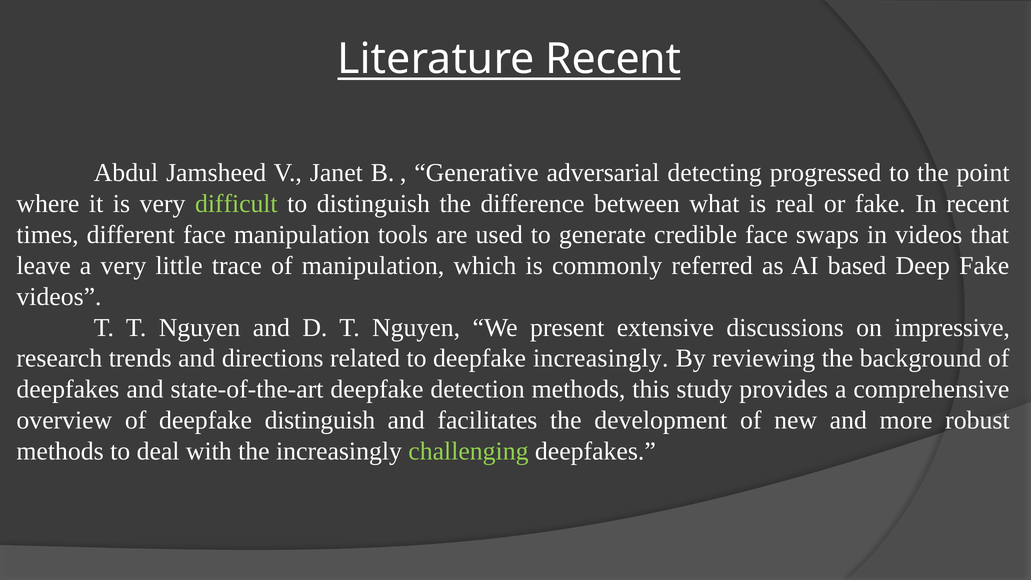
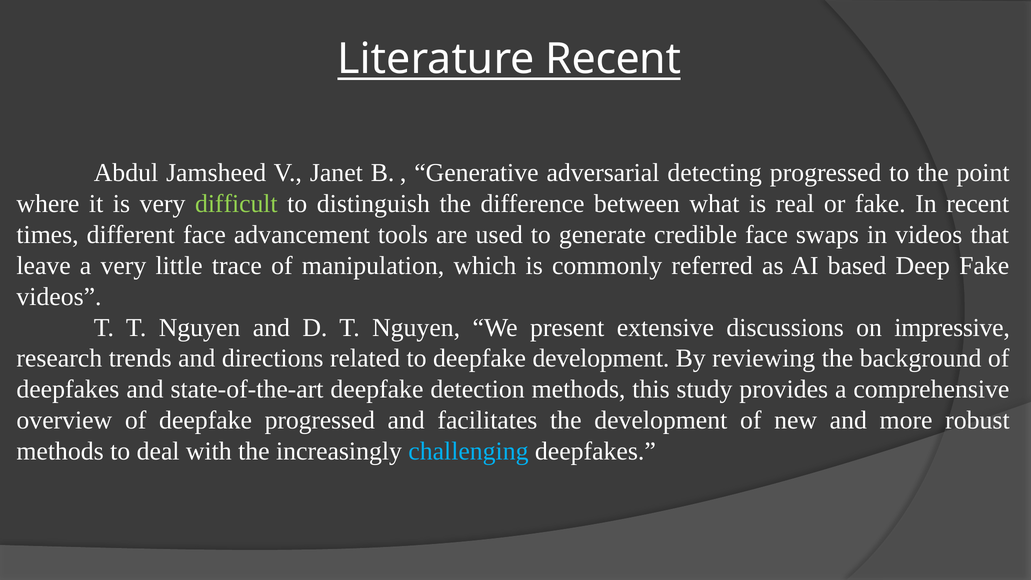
face manipulation: manipulation -> advancement
deepfake increasingly: increasingly -> development
deepfake distinguish: distinguish -> progressed
challenging colour: light green -> light blue
